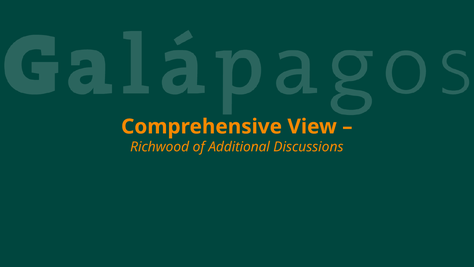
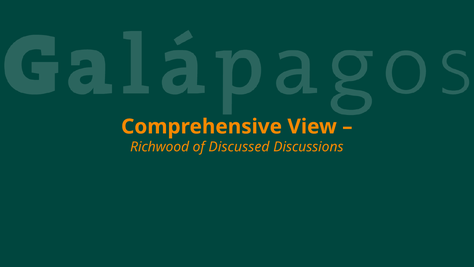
Additional: Additional -> Discussed
